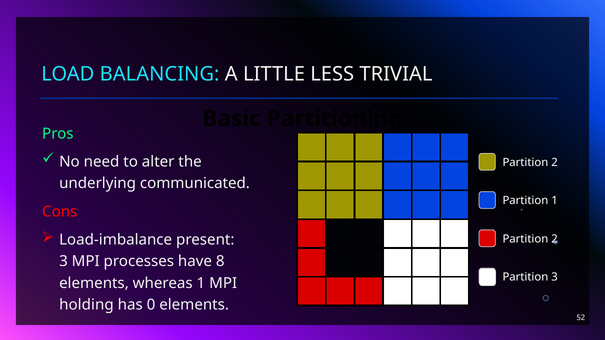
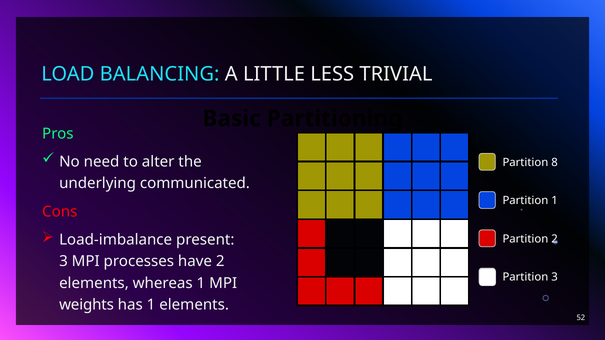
2 at (555, 163): 2 -> 8
have 8: 8 -> 2
holding: holding -> weights
has 0: 0 -> 1
